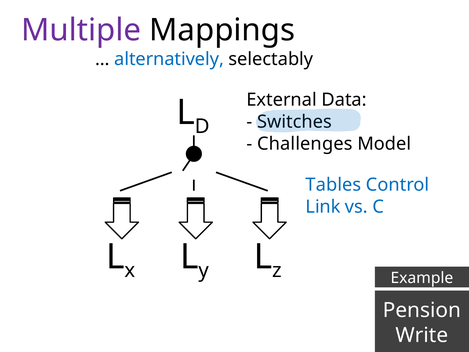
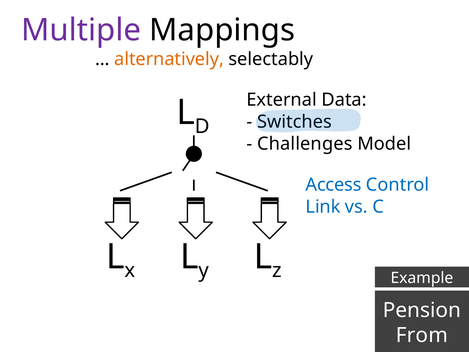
alternatively colour: blue -> orange
Tables: Tables -> Access
Write: Write -> From
